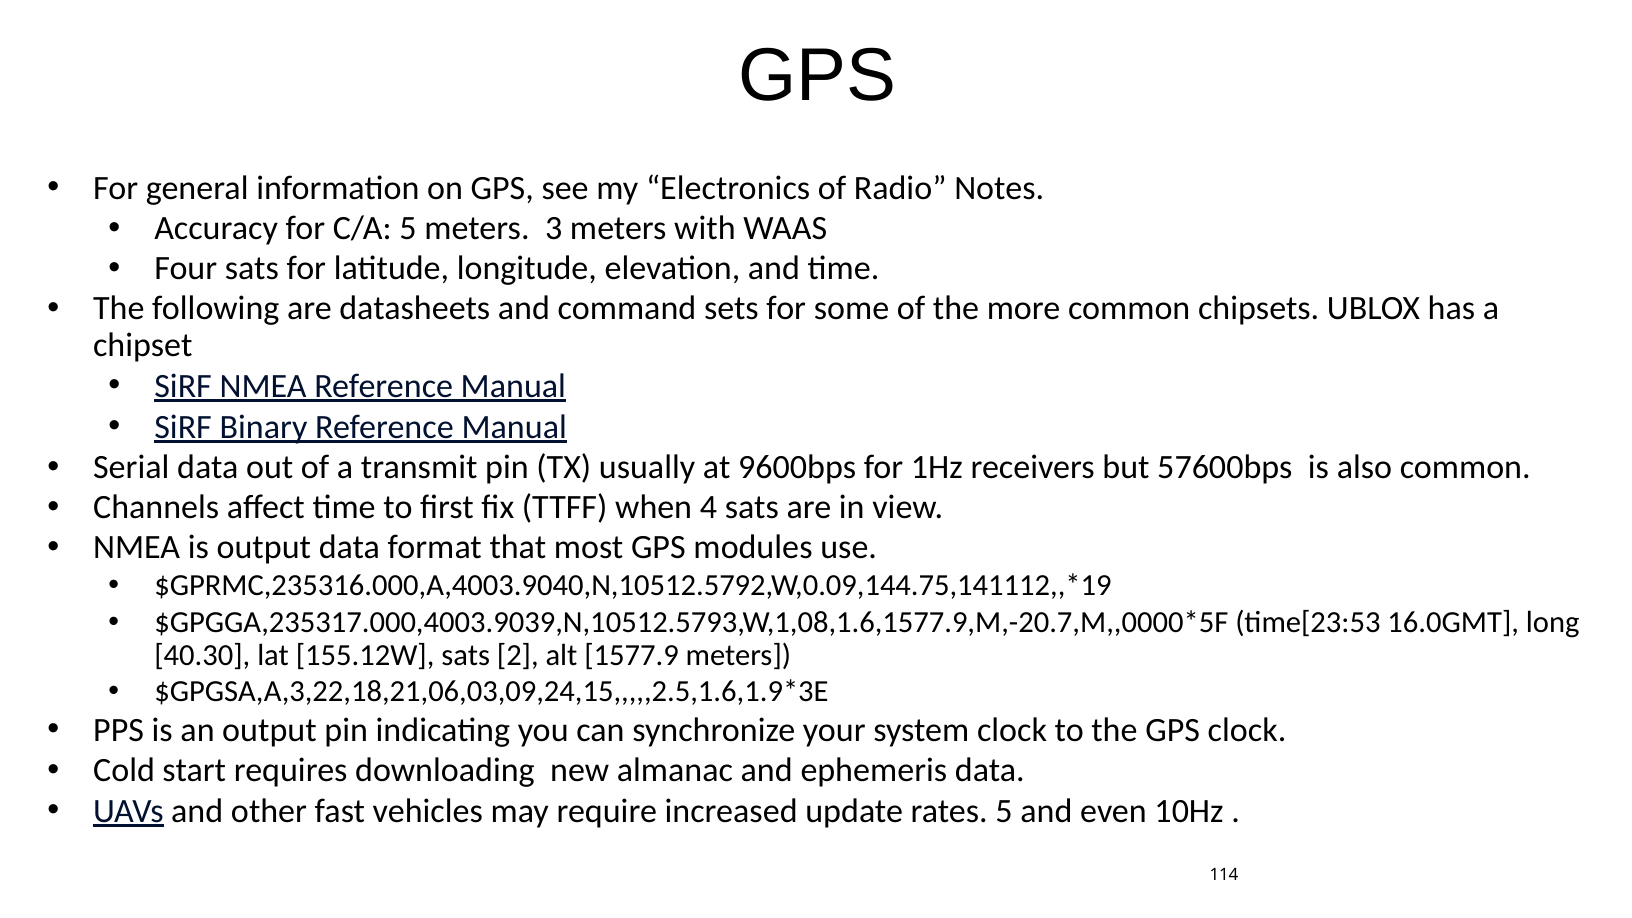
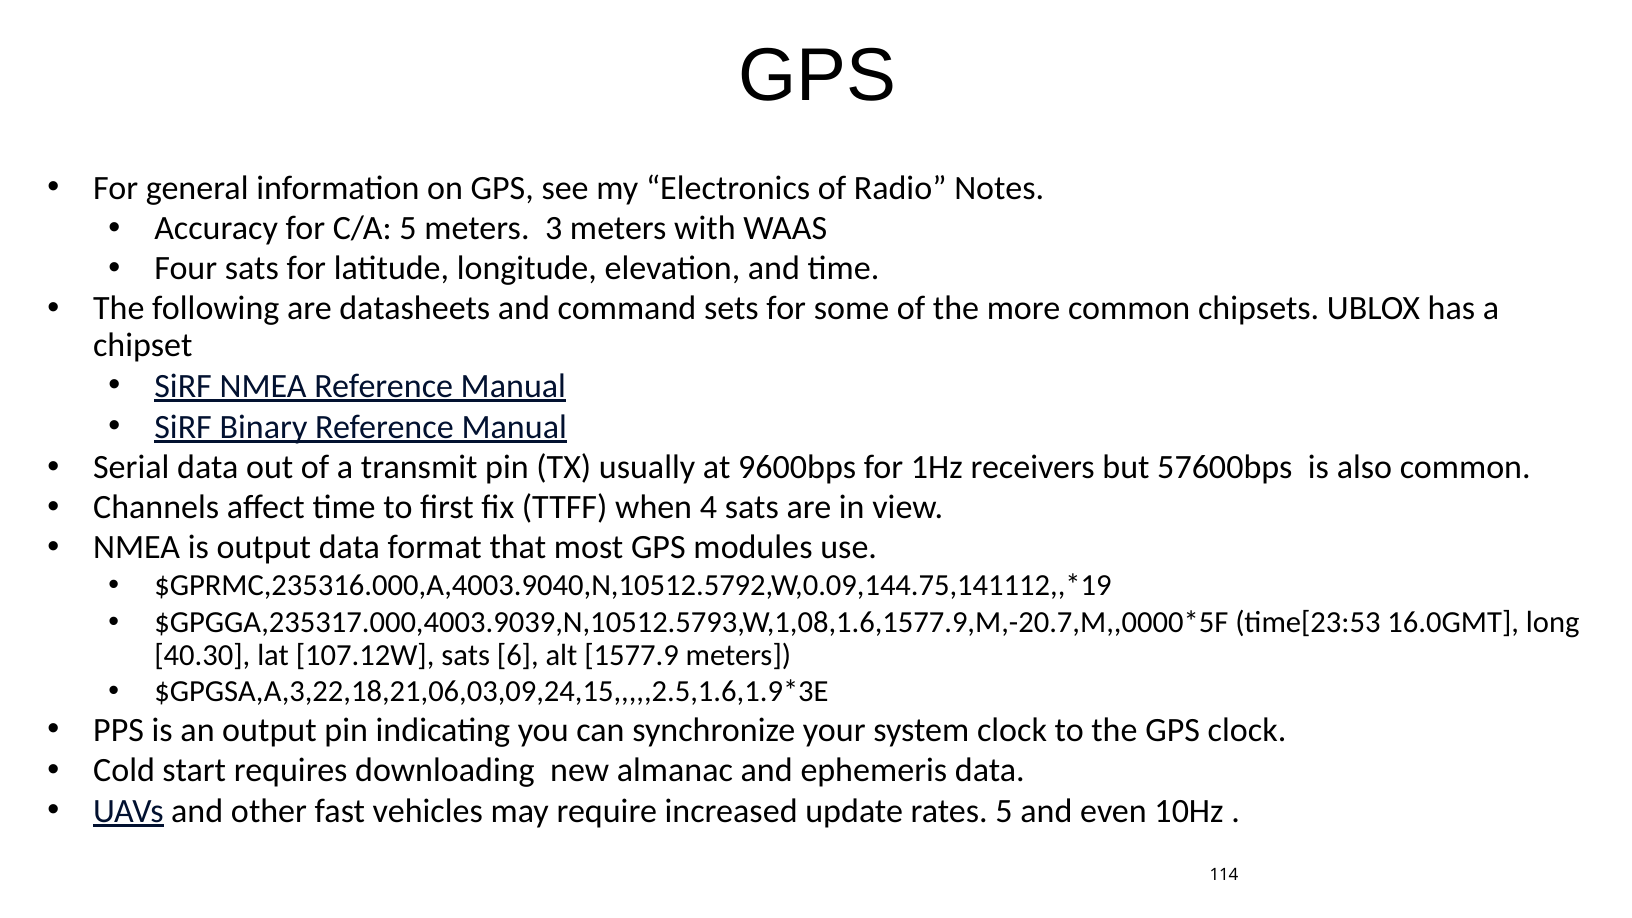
155.12W: 155.12W -> 107.12W
2: 2 -> 6
